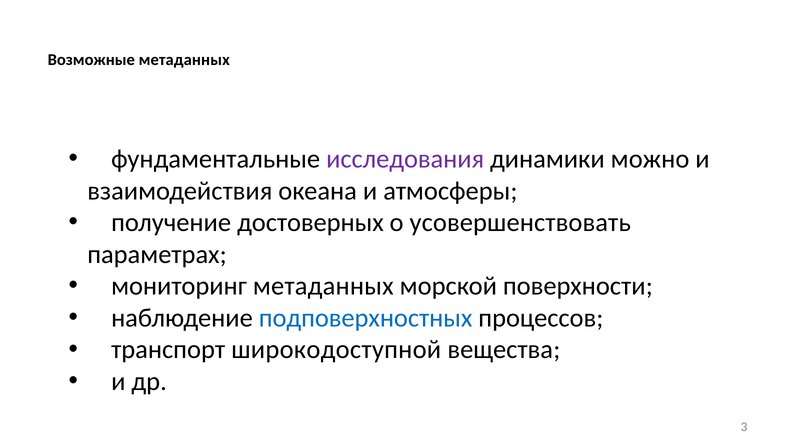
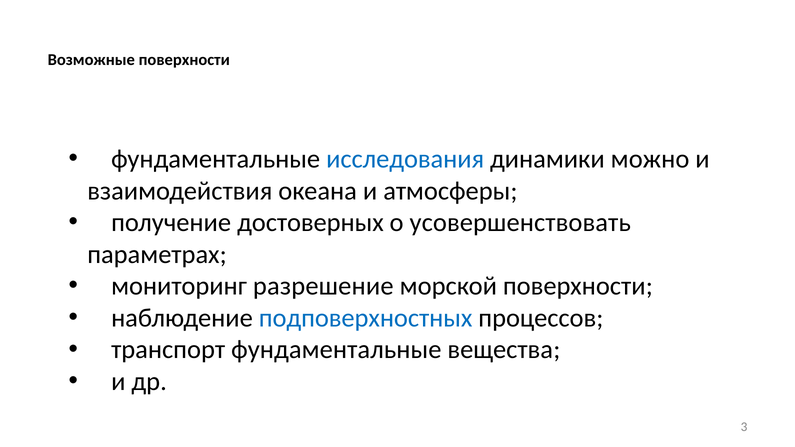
Возможные метаданных: метаданных -> поверхности
исследования colour: purple -> blue
мониторинг метаданных: метаданных -> разрешение
транспорт широкодоступной: широкодоступной -> фундаментальные
